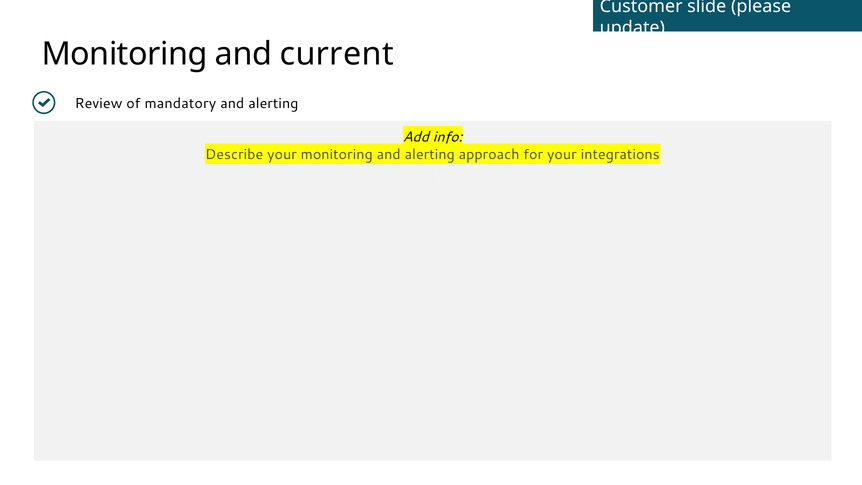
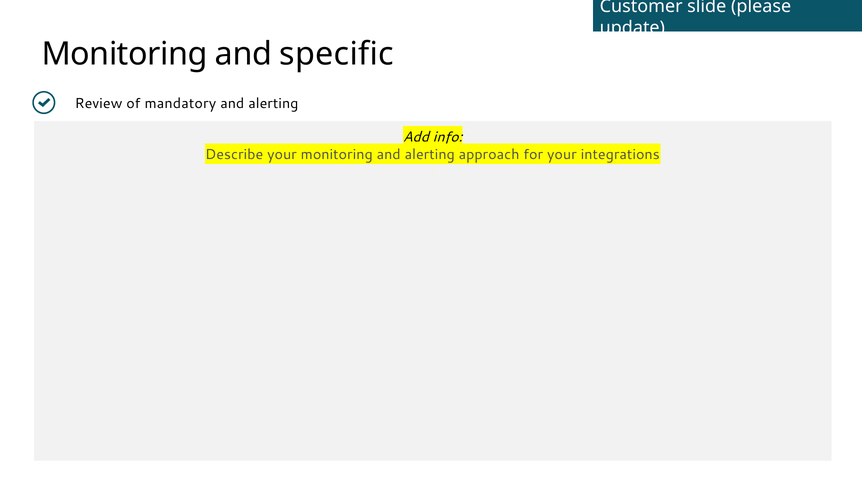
current: current -> specific
